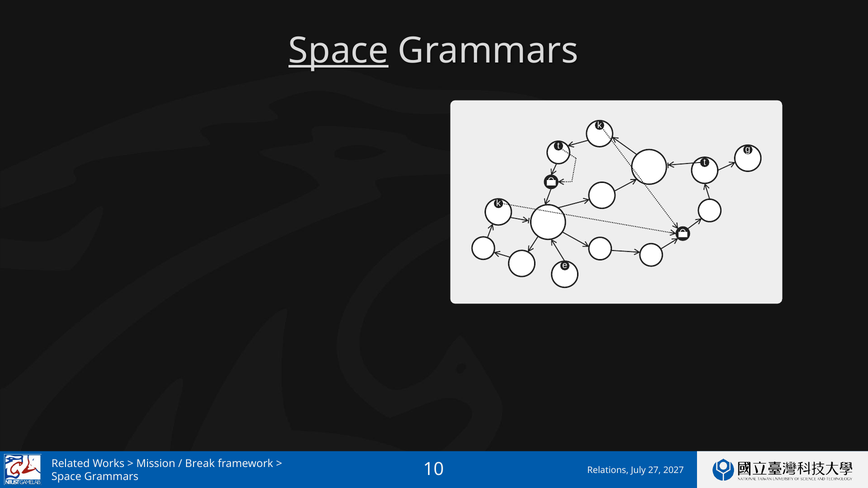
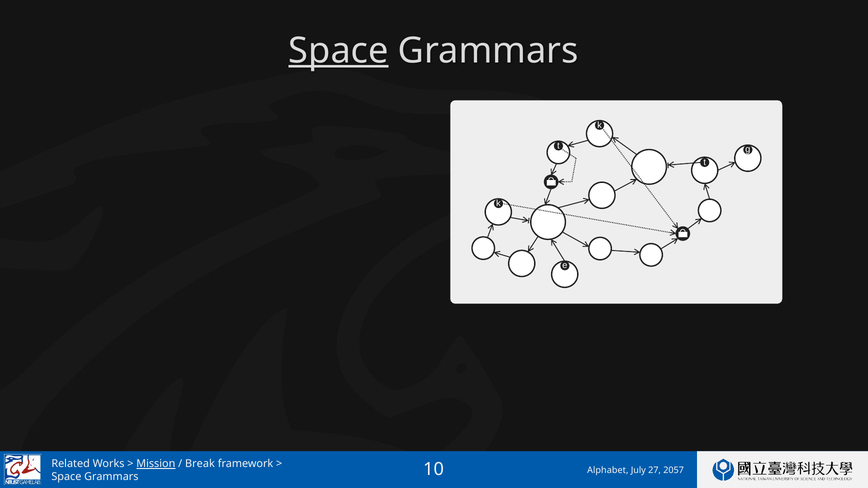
Mission underline: none -> present
Relations: Relations -> Alphabet
2027: 2027 -> 2057
